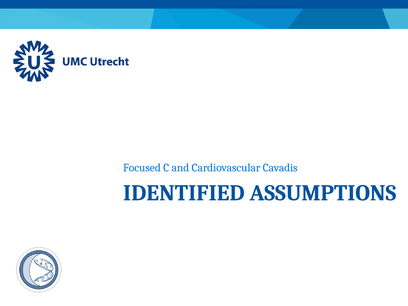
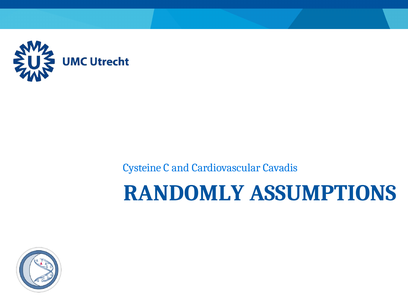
Focused: Focused -> Cysteine
IDENTIFIED: IDENTIFIED -> RANDOMLY
